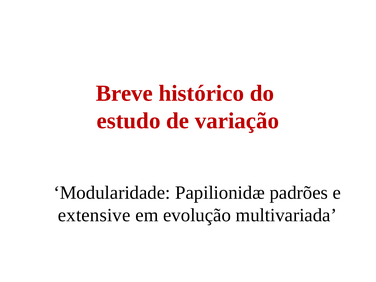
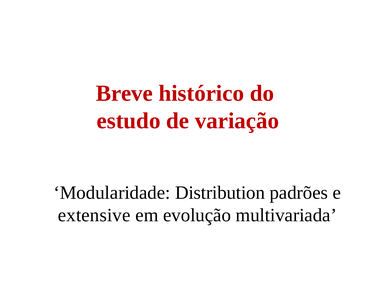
Papilionidæ: Papilionidæ -> Distribution
